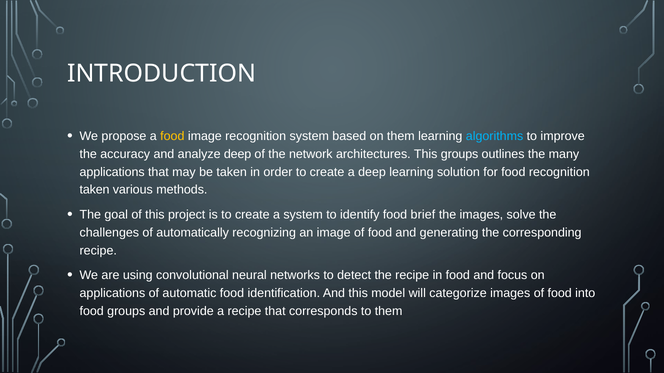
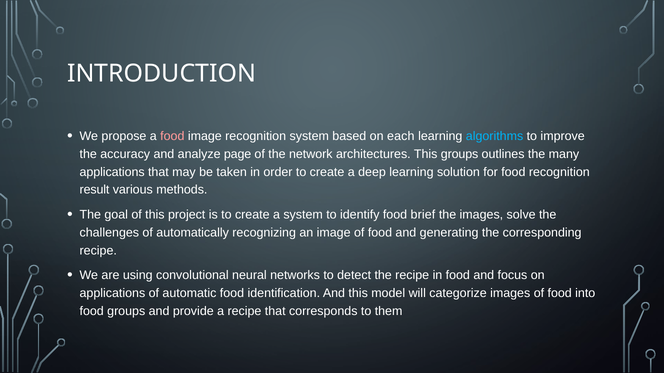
food at (172, 136) colour: yellow -> pink
on them: them -> each
analyze deep: deep -> page
taken at (95, 190): taken -> result
